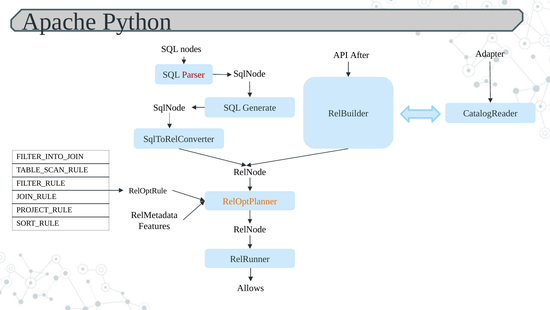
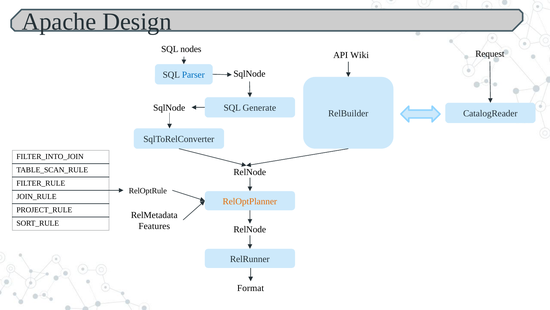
Python: Python -> Design
Adapter: Adapter -> Request
After: After -> Wiki
Parser colour: red -> blue
Allows: Allows -> Format
